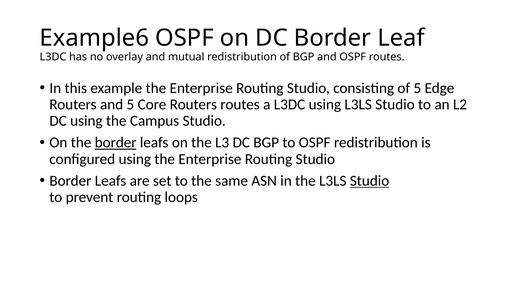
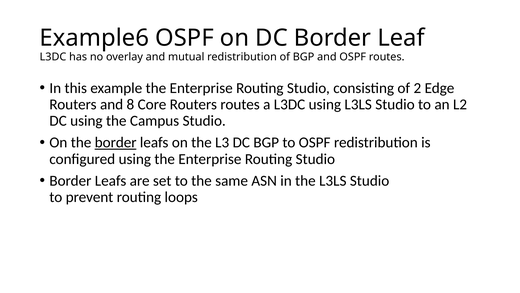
of 5: 5 -> 2
and 5: 5 -> 8
Studio at (370, 180) underline: present -> none
